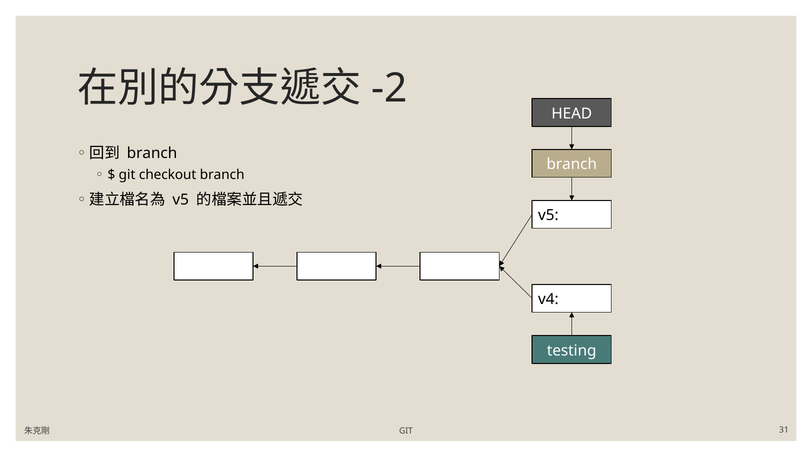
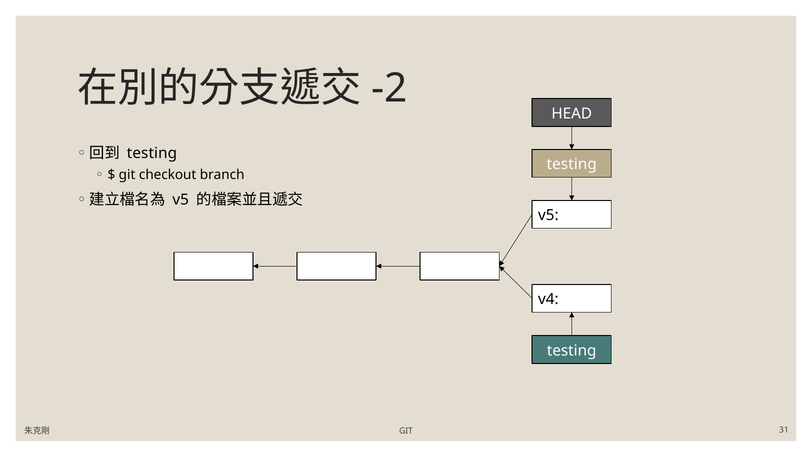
branch at (152, 153): branch -> testing
branch at (572, 164): branch -> testing
